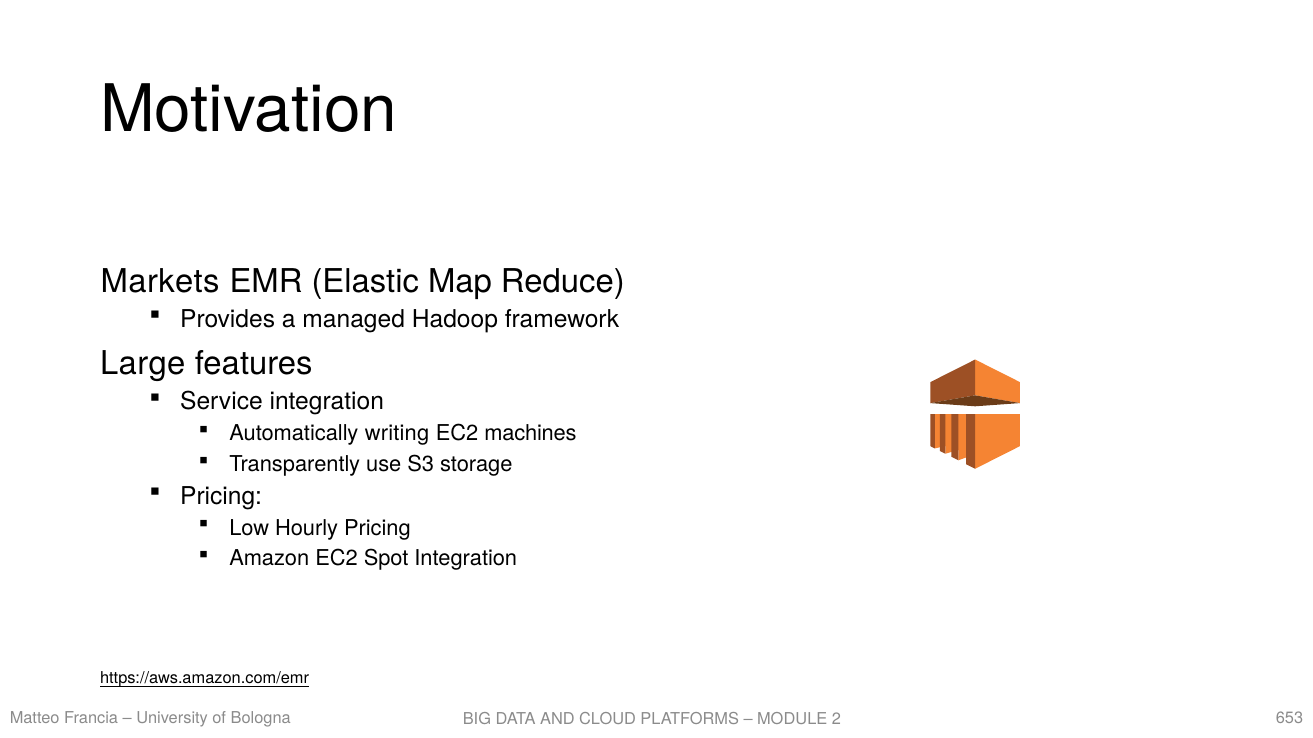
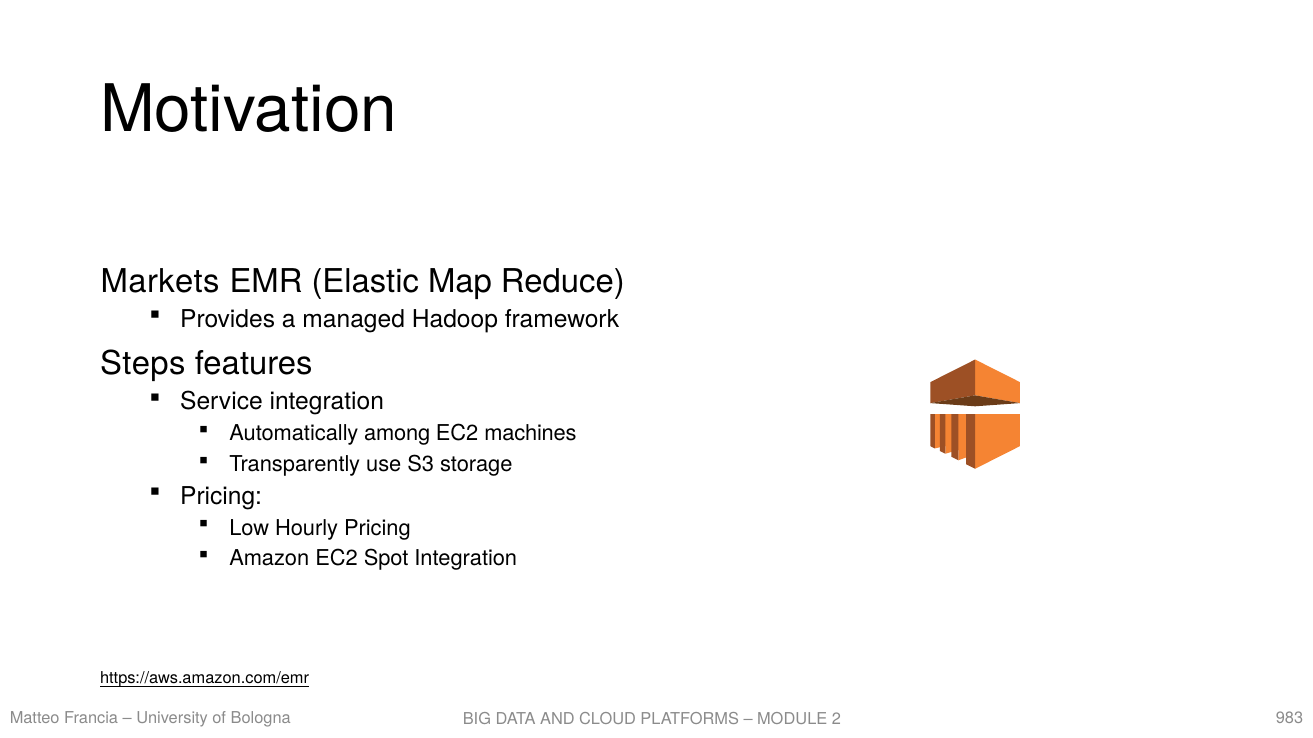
Large: Large -> Steps
writing: writing -> among
653: 653 -> 983
